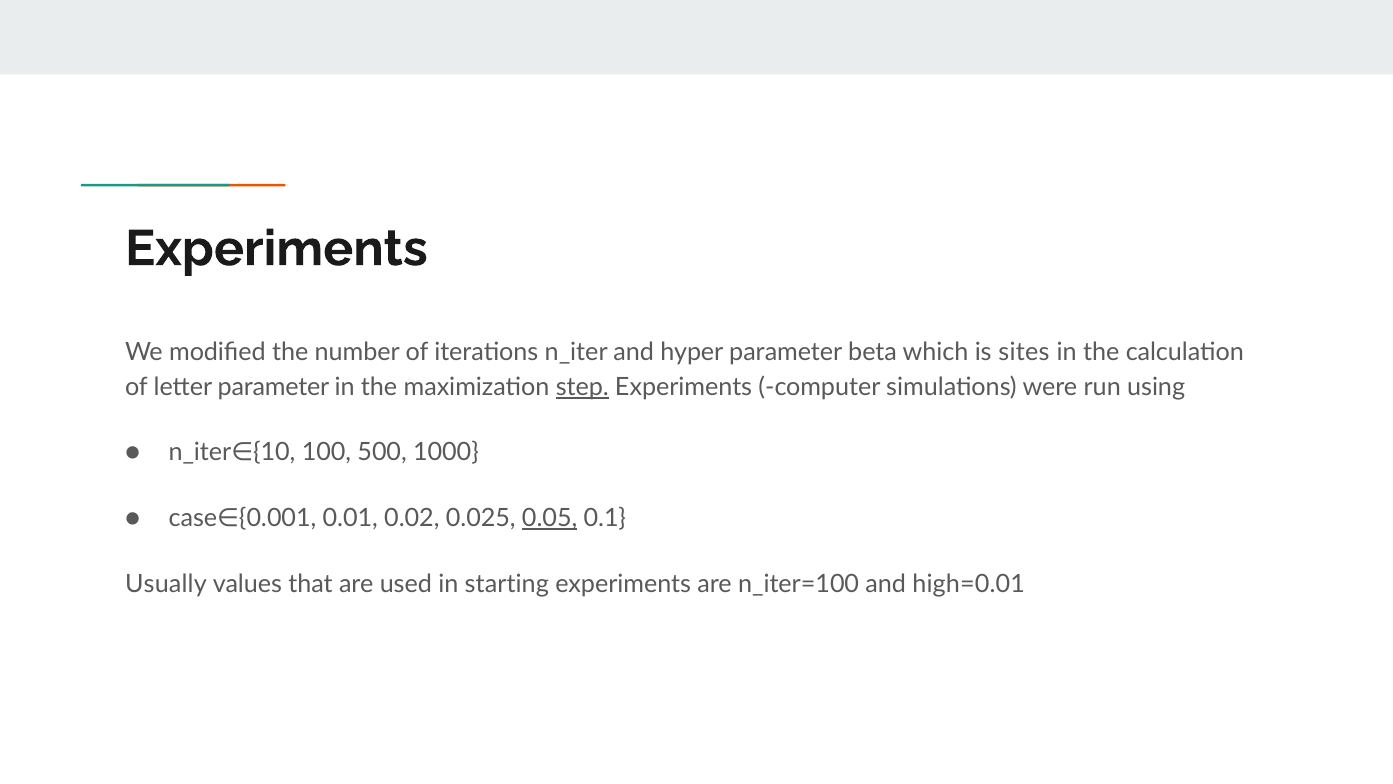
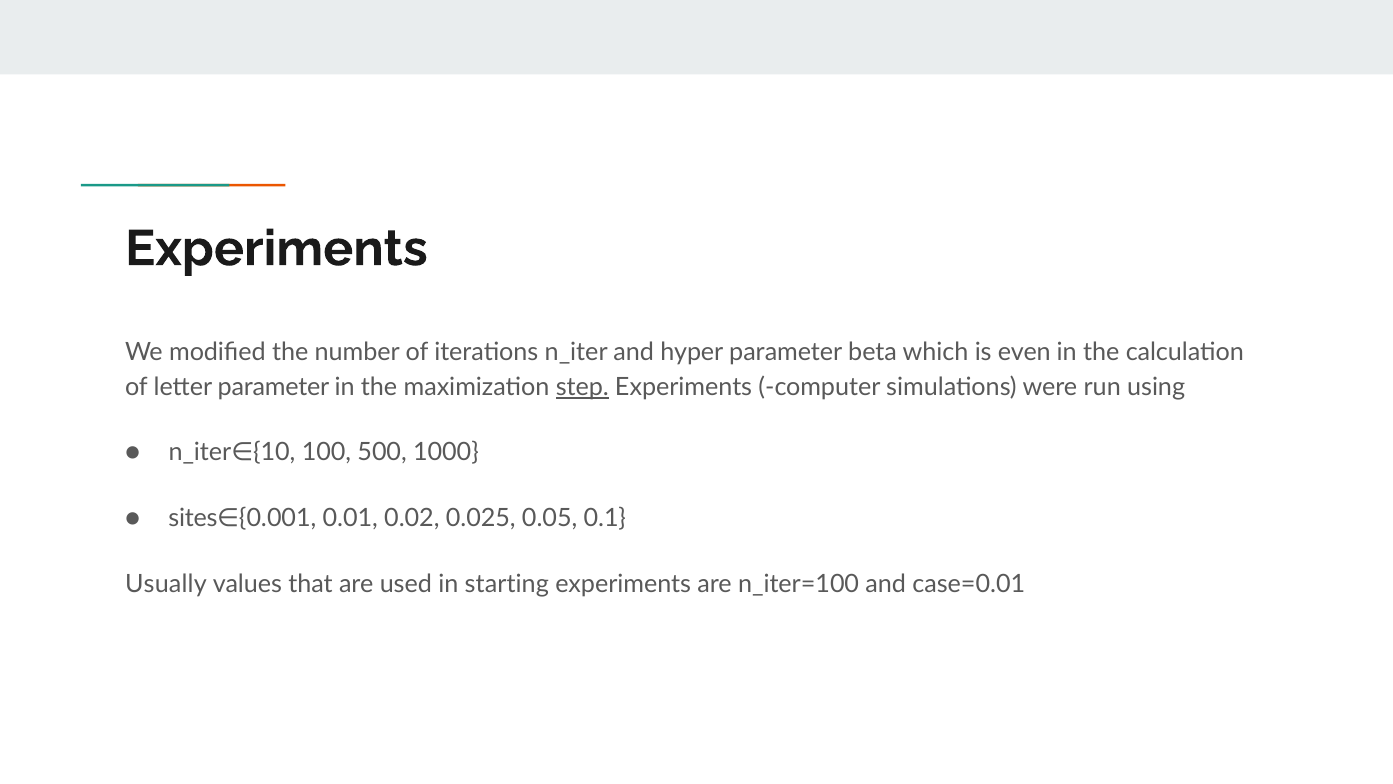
sites: sites -> even
case: case -> sites
0.05 underline: present -> none
high=0.01: high=0.01 -> case=0.01
